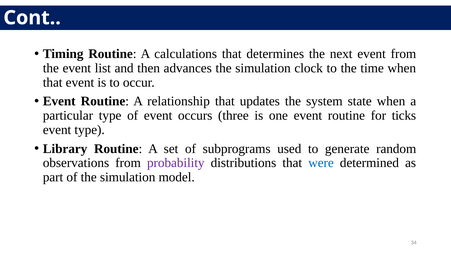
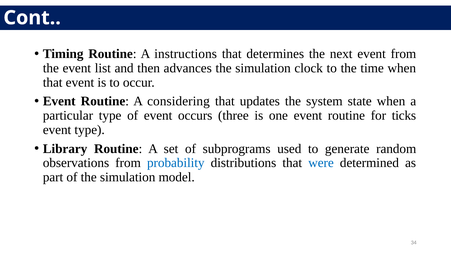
calculations: calculations -> instructions
relationship: relationship -> considering
probability colour: purple -> blue
